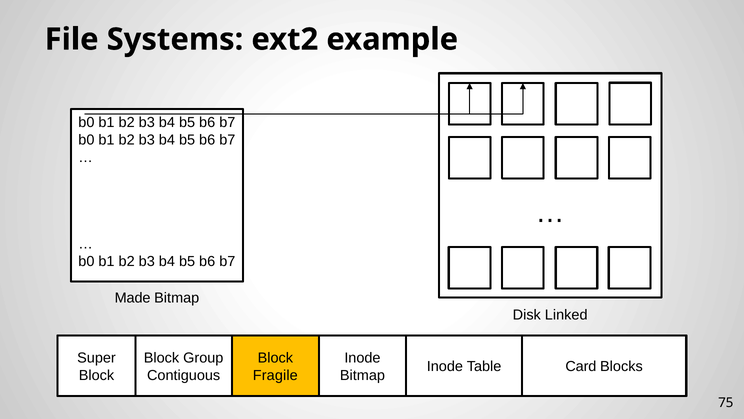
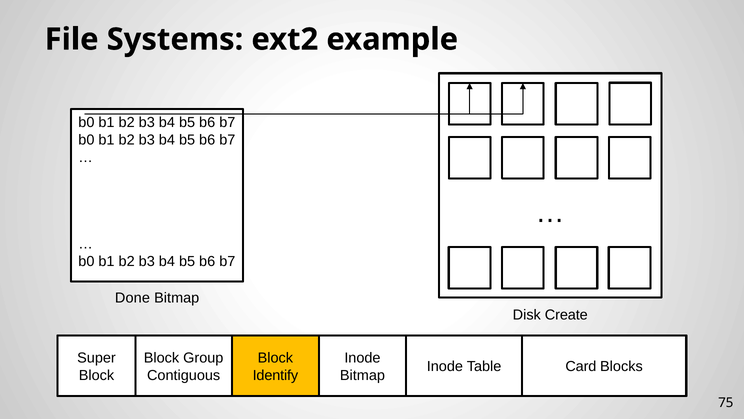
Made: Made -> Done
Linked: Linked -> Create
Fragile: Fragile -> Identify
